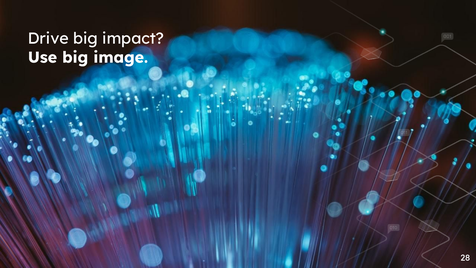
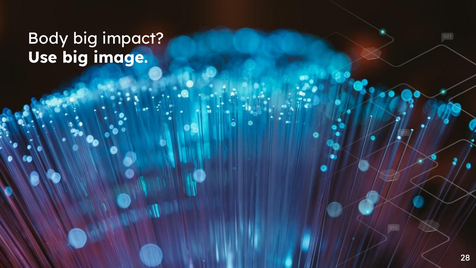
Drive: Drive -> Body
